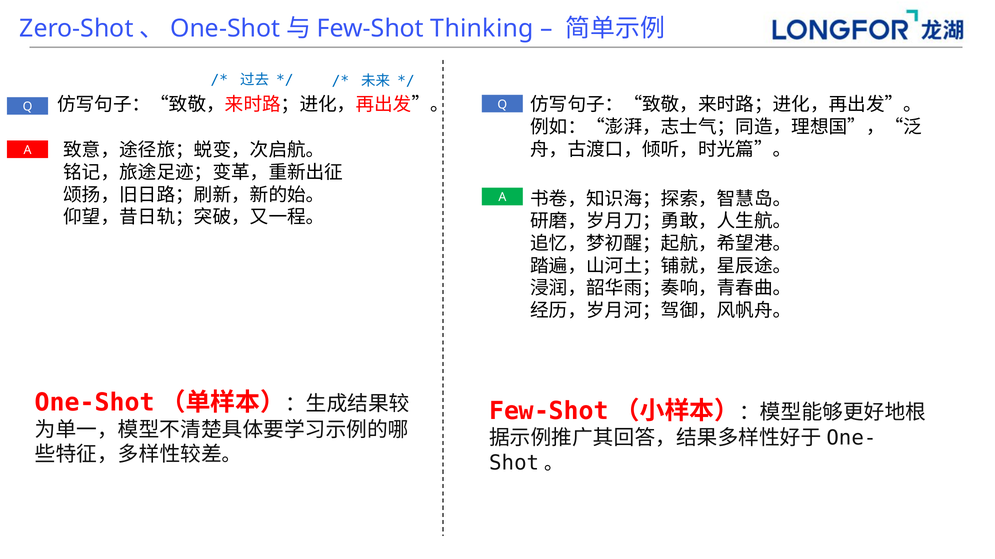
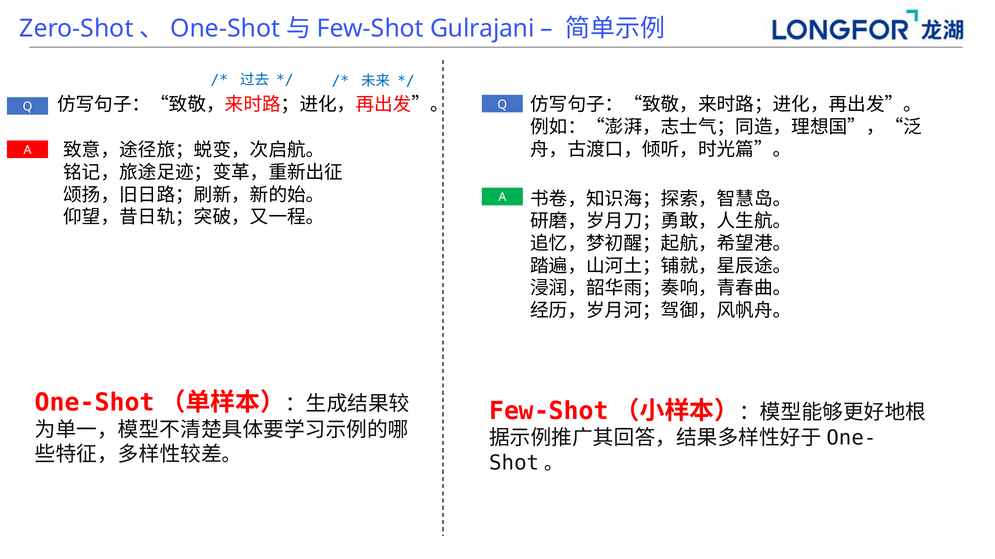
Thinking: Thinking -> Gulrajani
